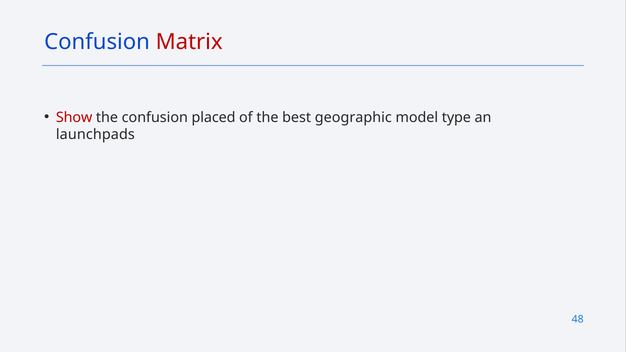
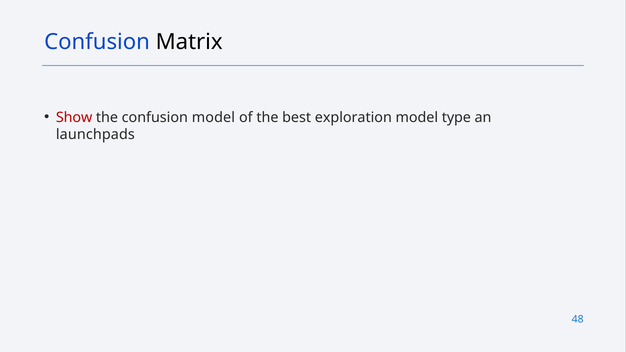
Matrix colour: red -> black
confusion placed: placed -> model
geographic: geographic -> exploration
